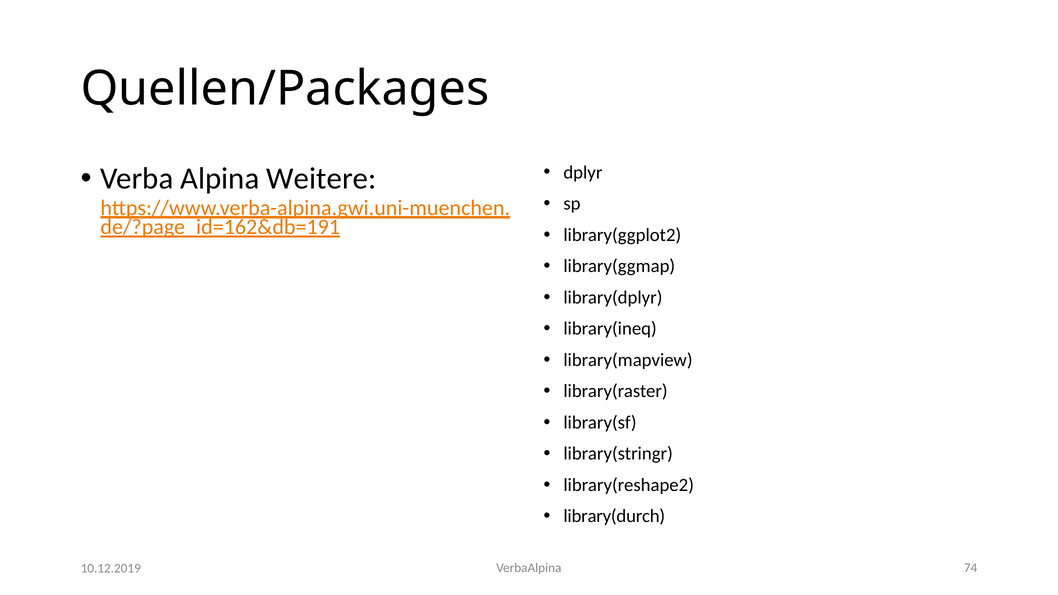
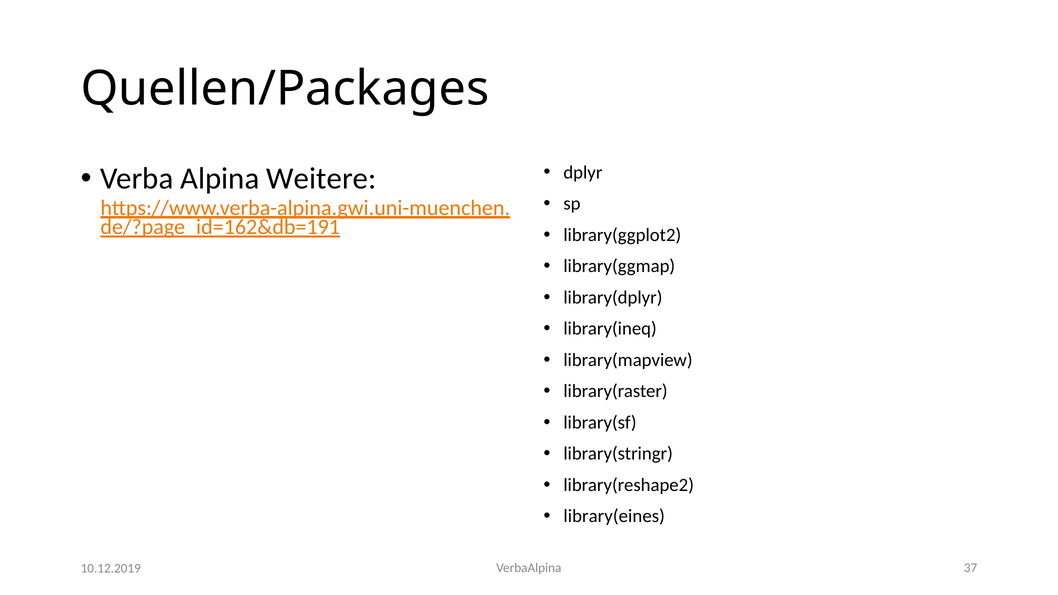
library(durch: library(durch -> library(eines
74: 74 -> 37
